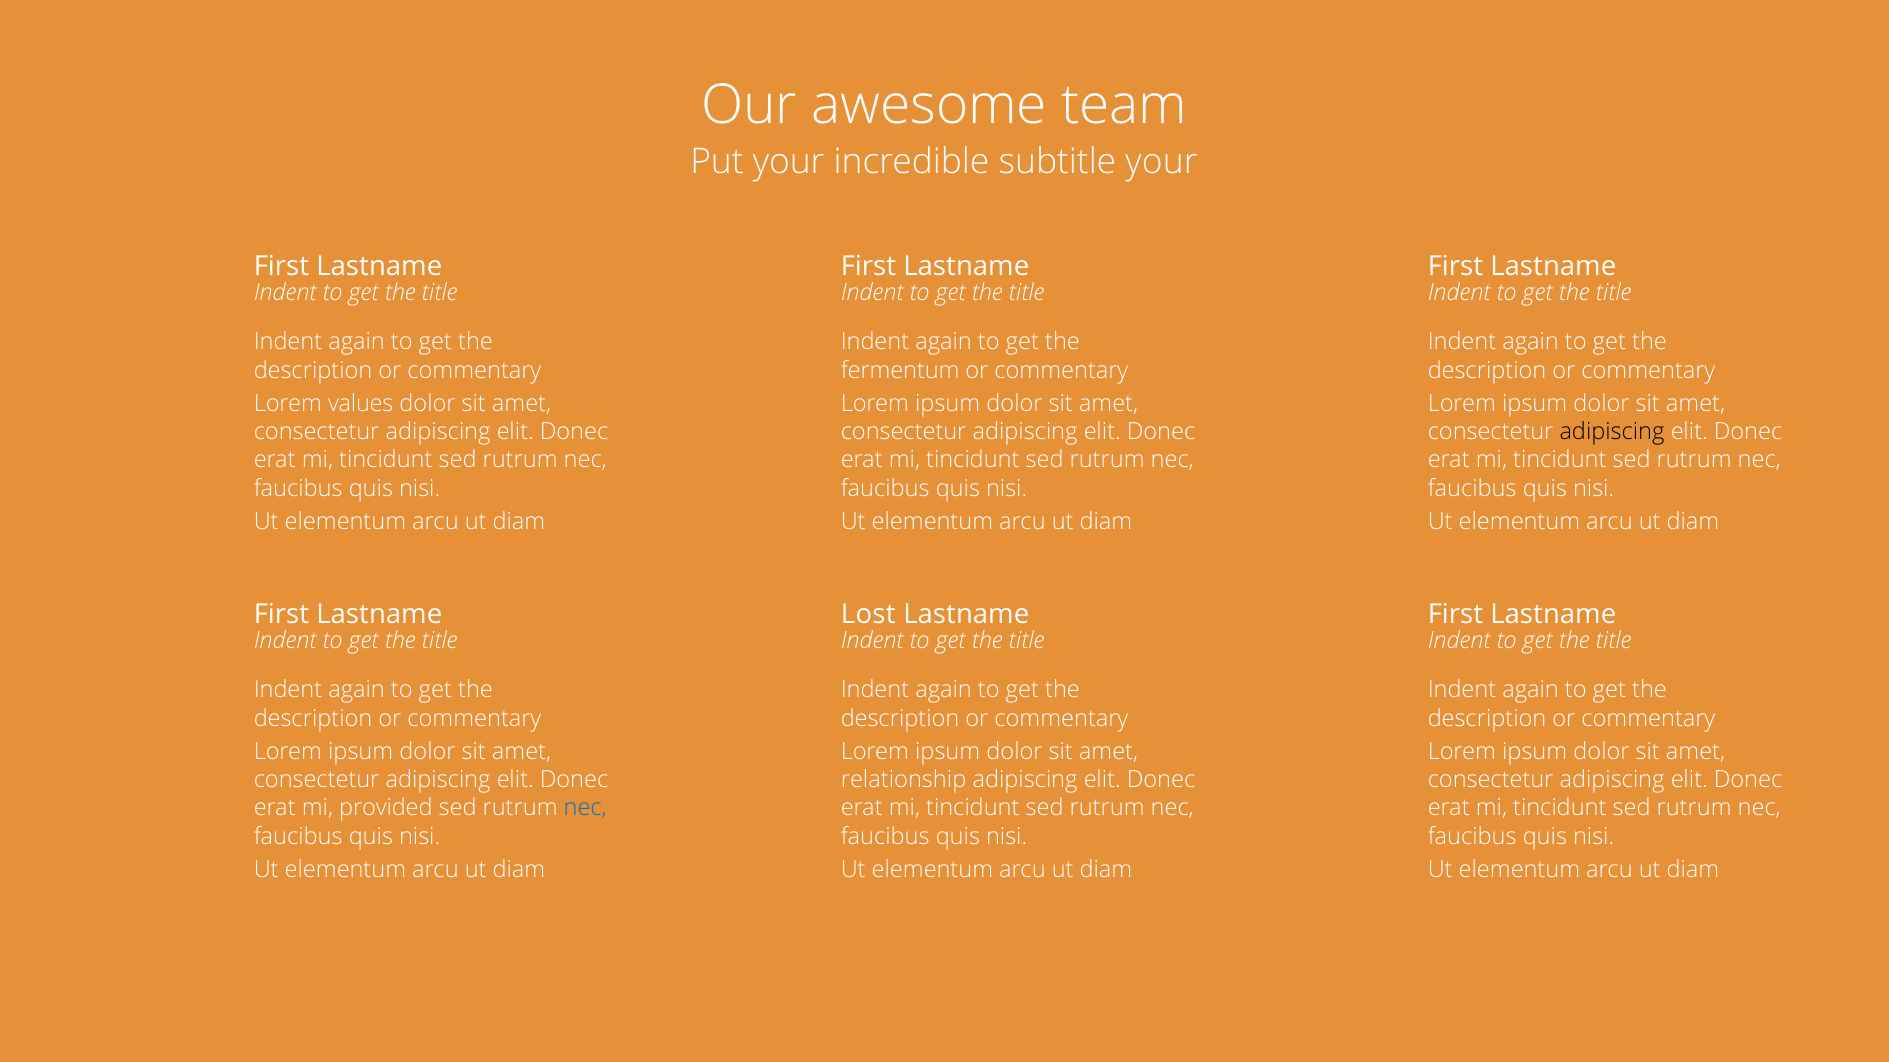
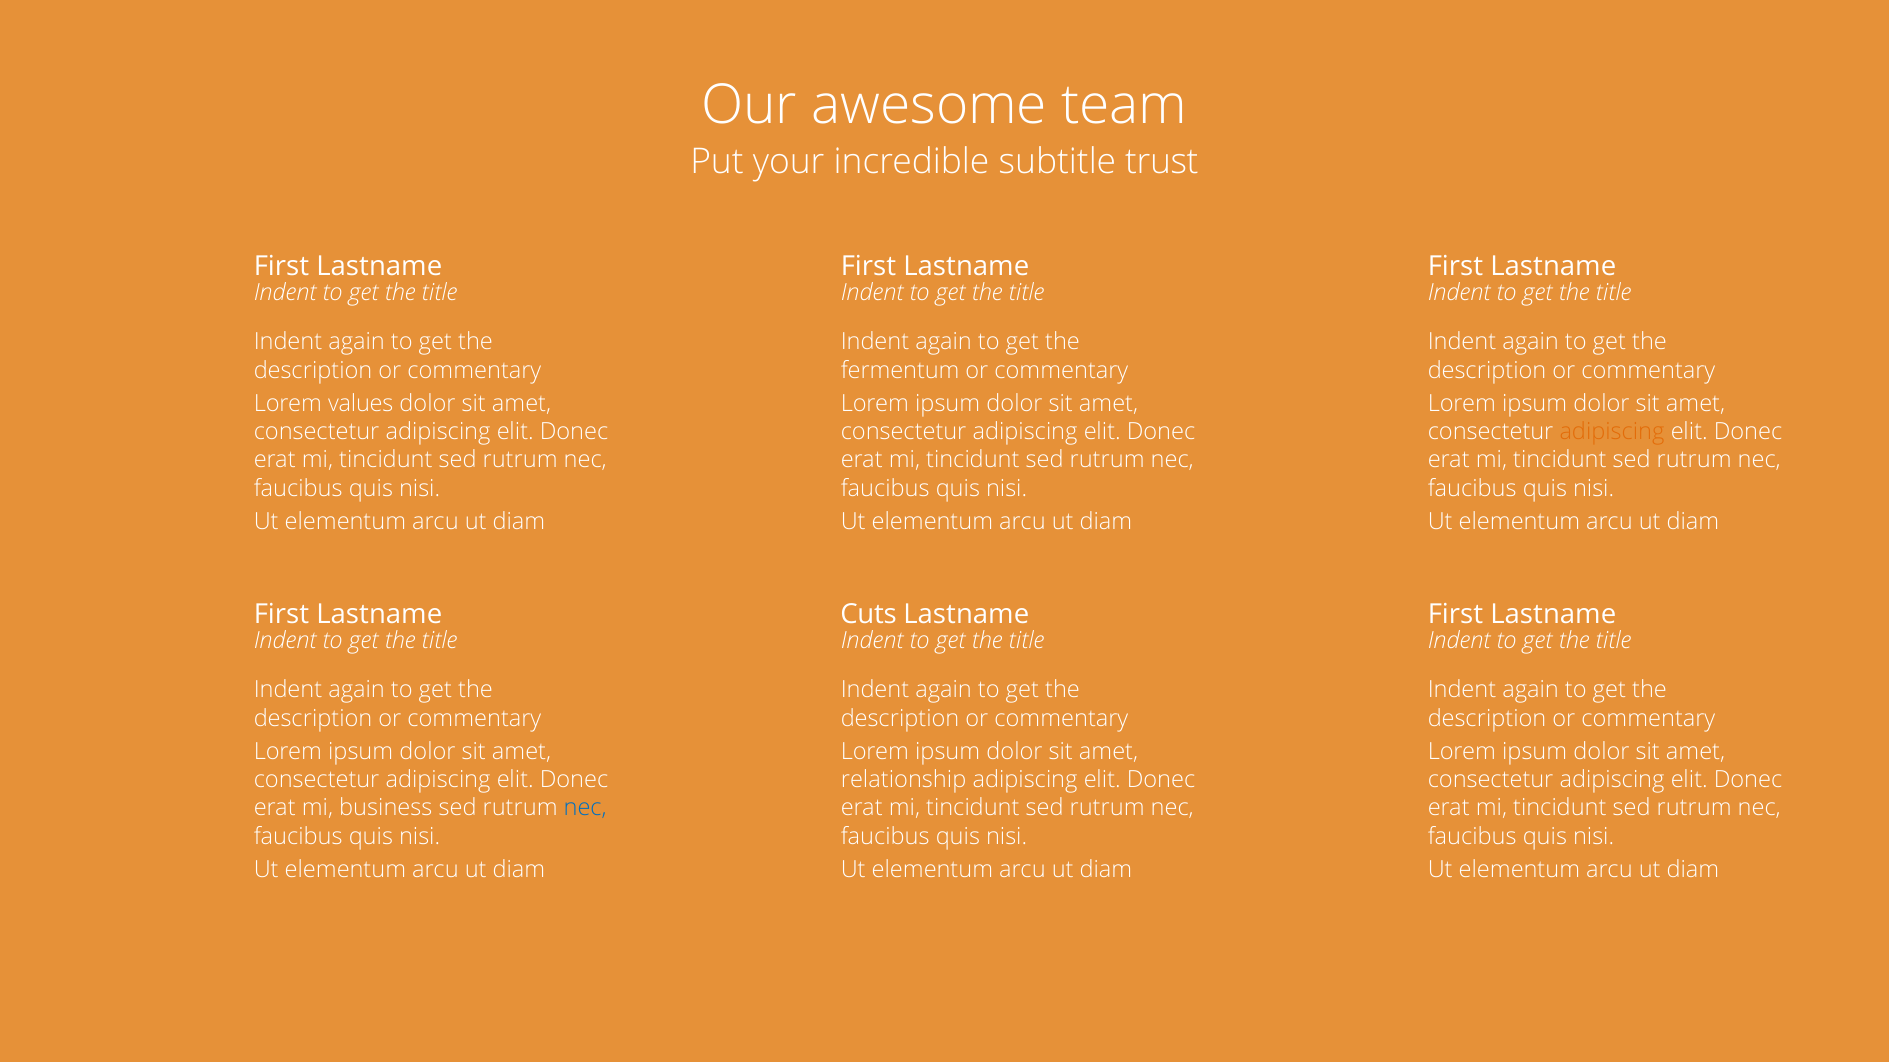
subtitle your: your -> trust
adipiscing at (1612, 432) colour: black -> orange
Lost: Lost -> Cuts
provided: provided -> business
